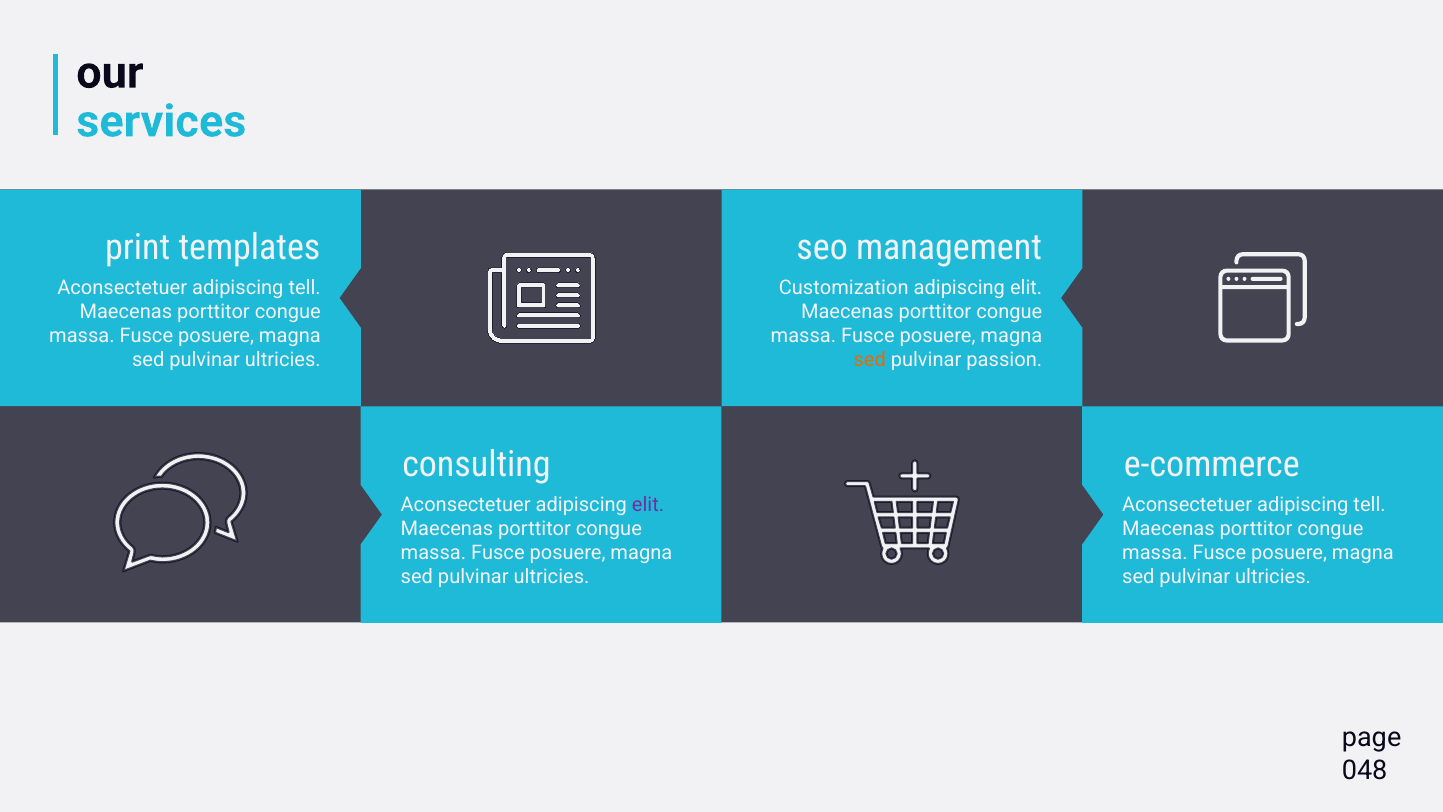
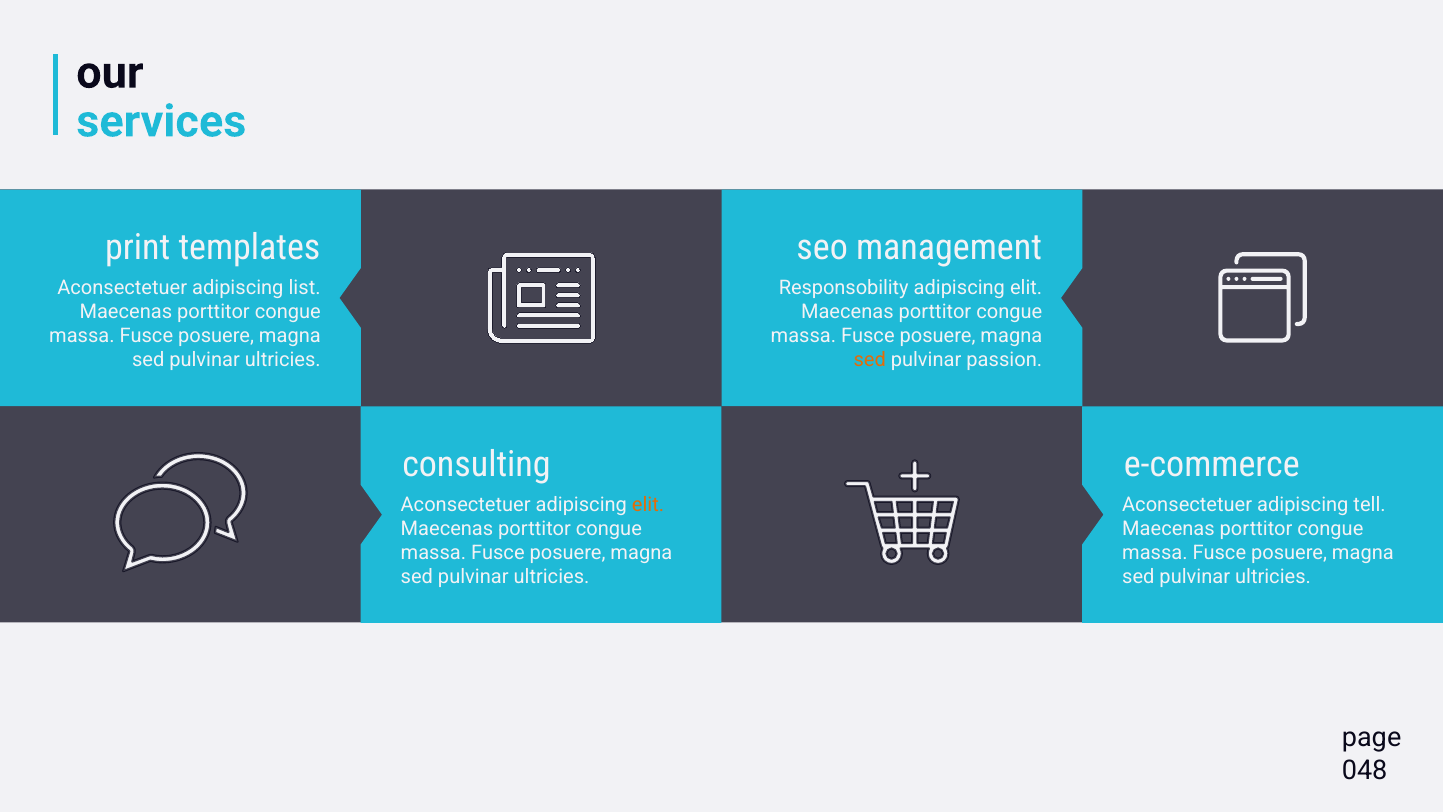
tell at (305, 288): tell -> list
Customization: Customization -> Responsobility
elit at (648, 504) colour: purple -> orange
